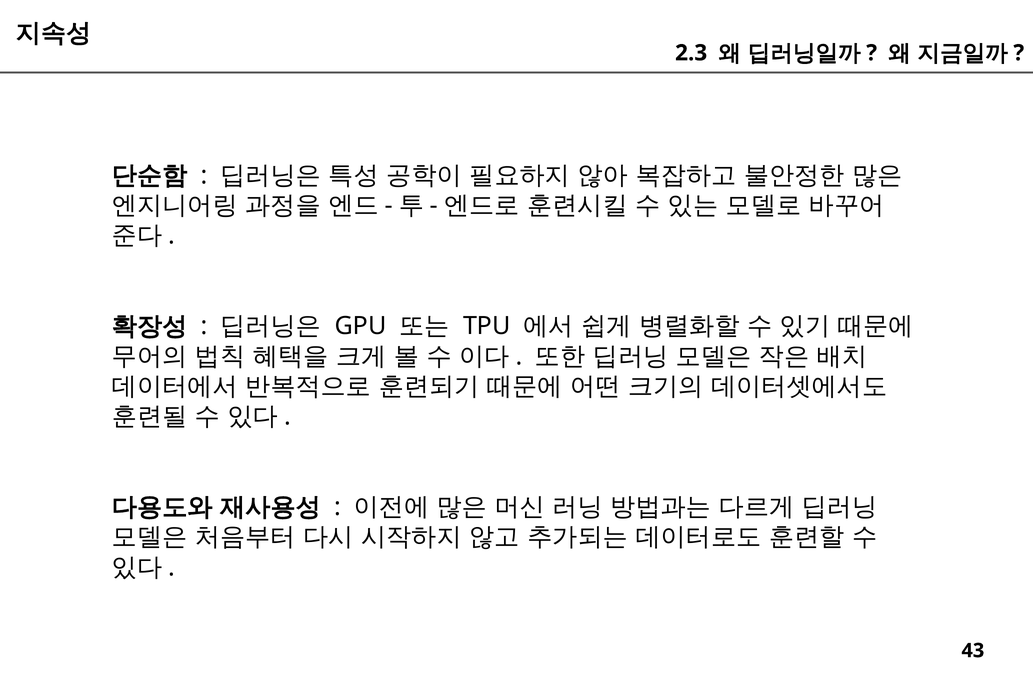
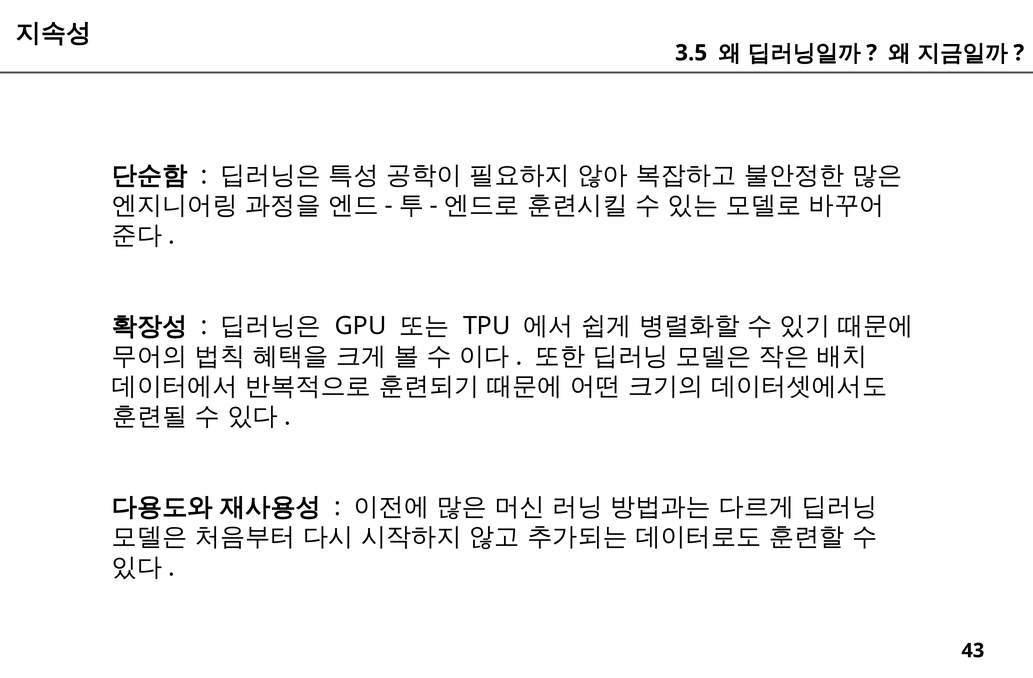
2.3: 2.3 -> 3.5
